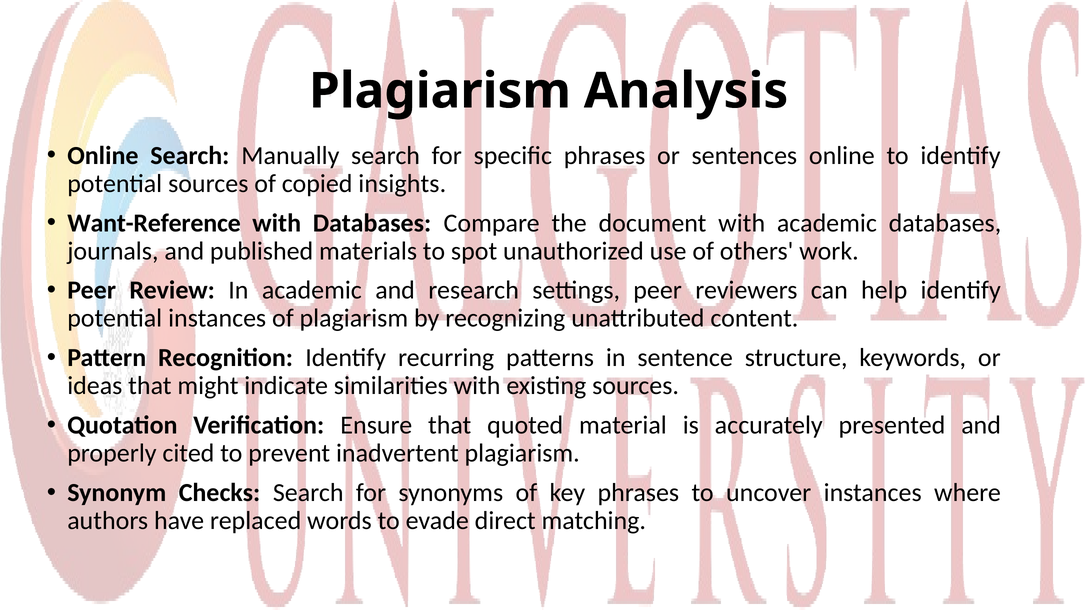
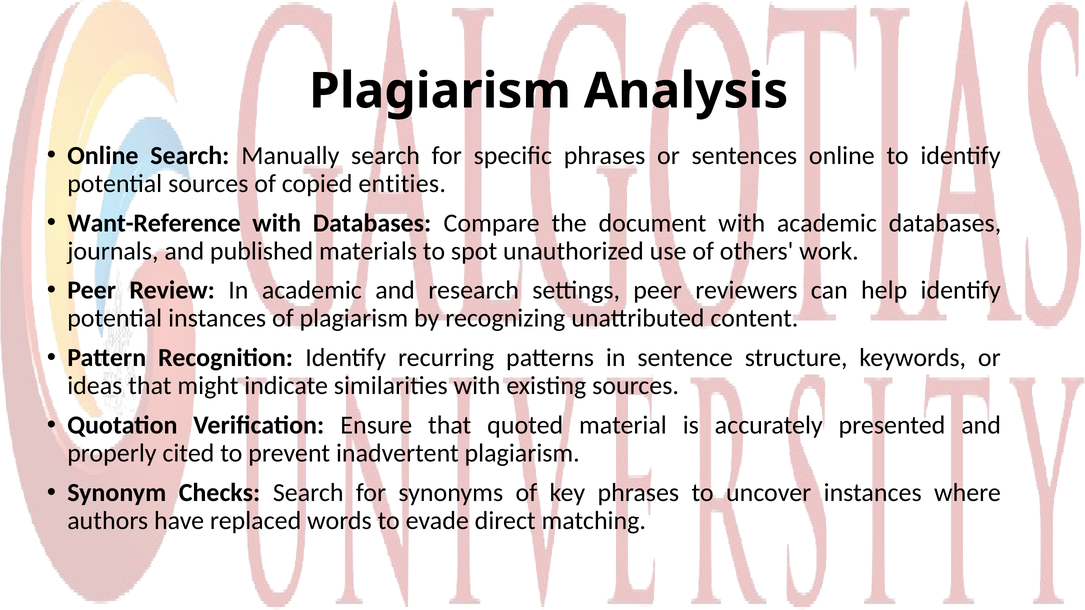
insights: insights -> entities
